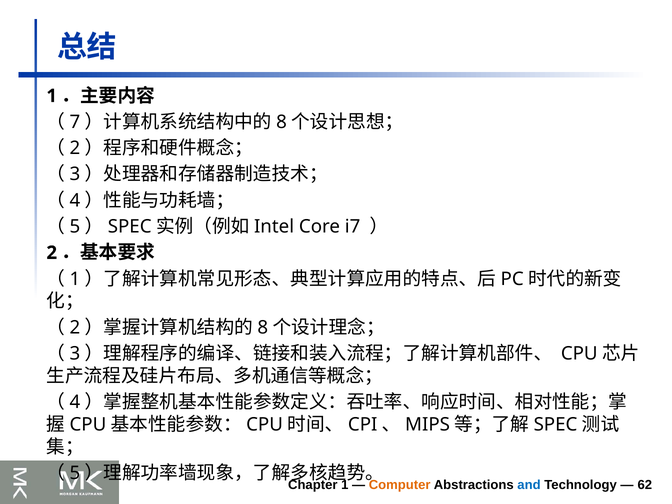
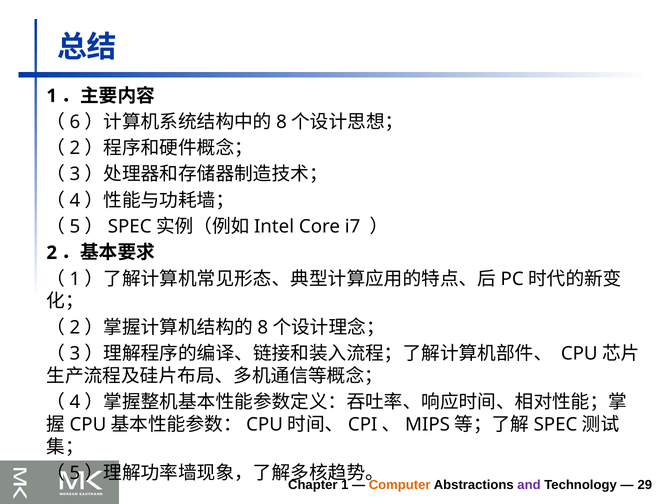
7: 7 -> 6
and colour: blue -> purple
62: 62 -> 29
